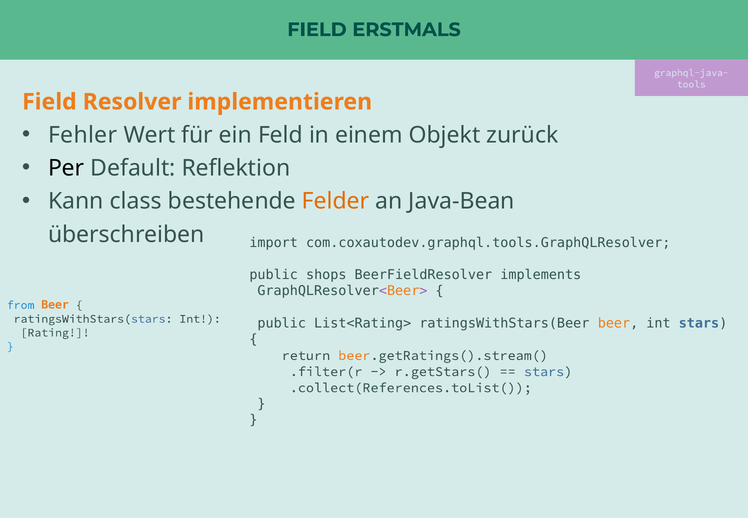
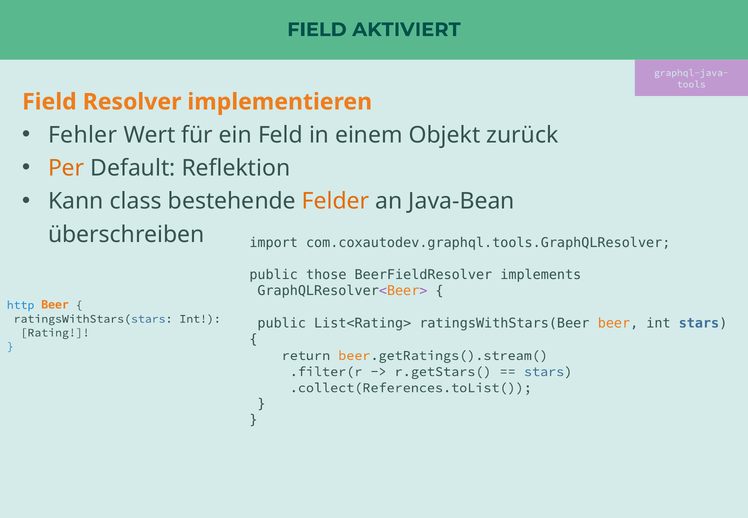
ERSTMALS: ERSTMALS -> AKTIVIERT
Per colour: black -> orange
shops: shops -> those
from: from -> http
